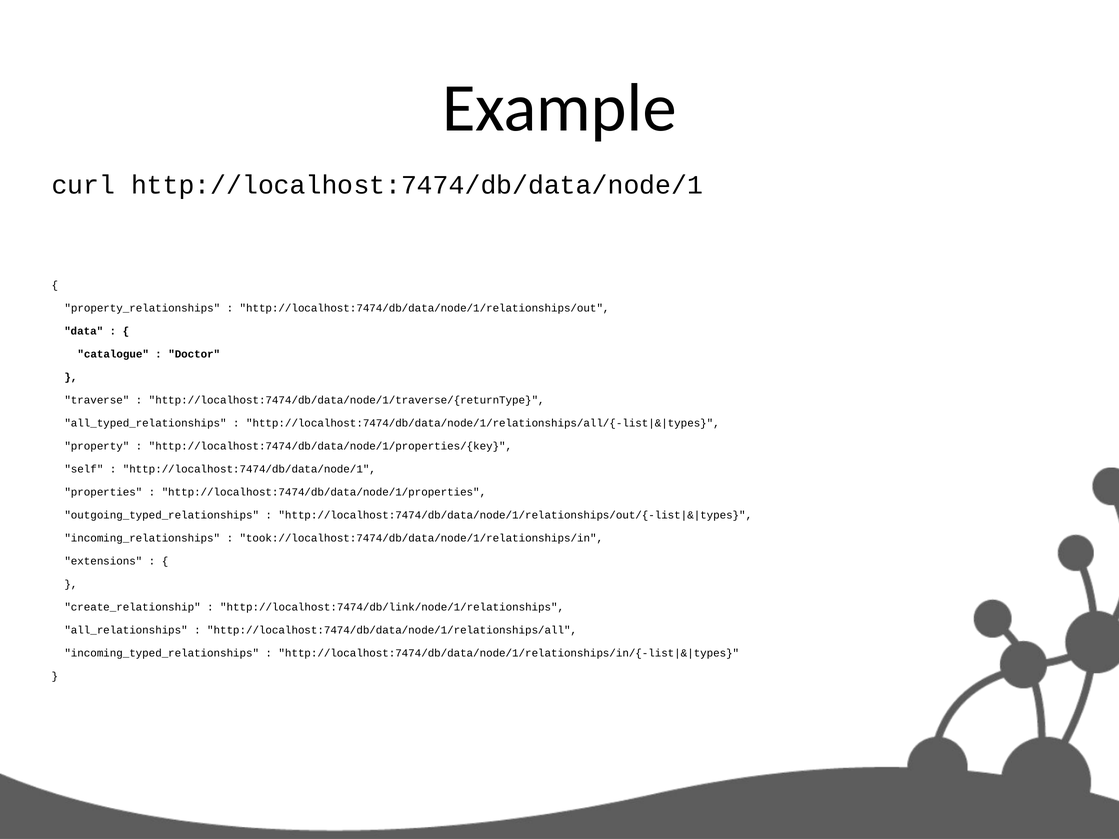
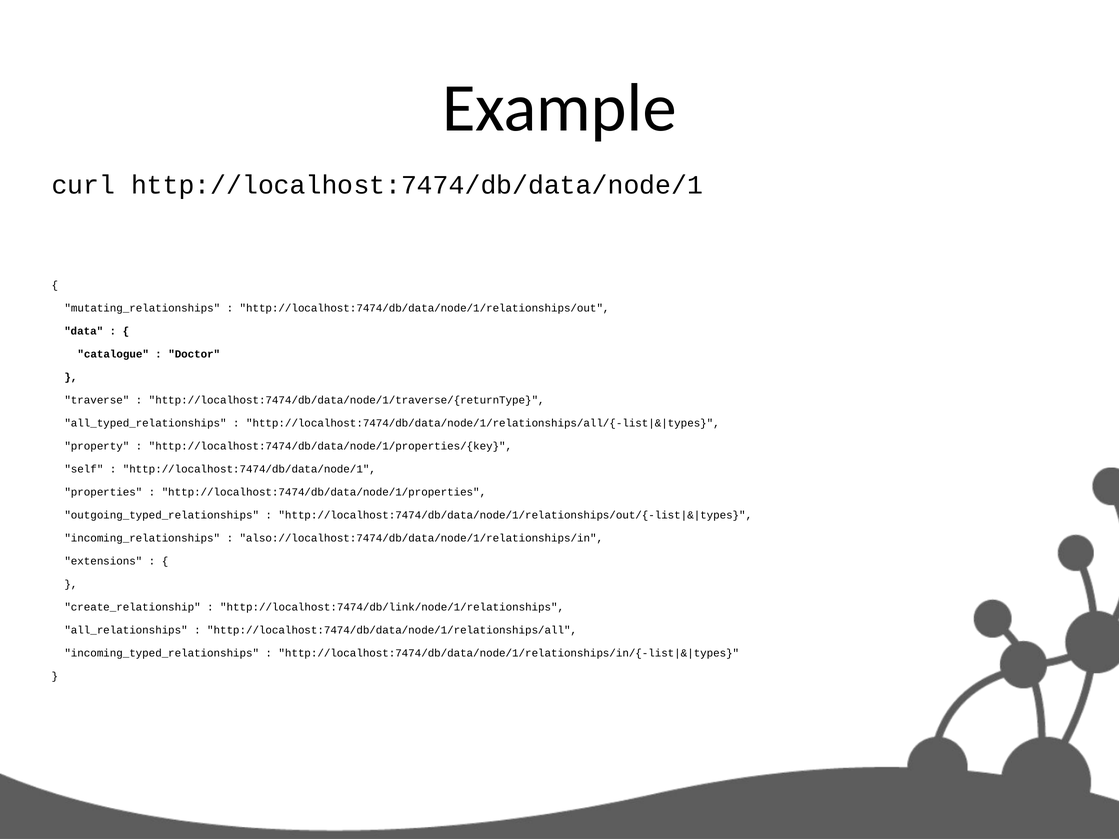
property_relationships: property_relationships -> mutating_relationships
took://localhost:7474/db/data/node/1/relationships/in: took://localhost:7474/db/data/node/1/relationships/in -> also://localhost:7474/db/data/node/1/relationships/in
